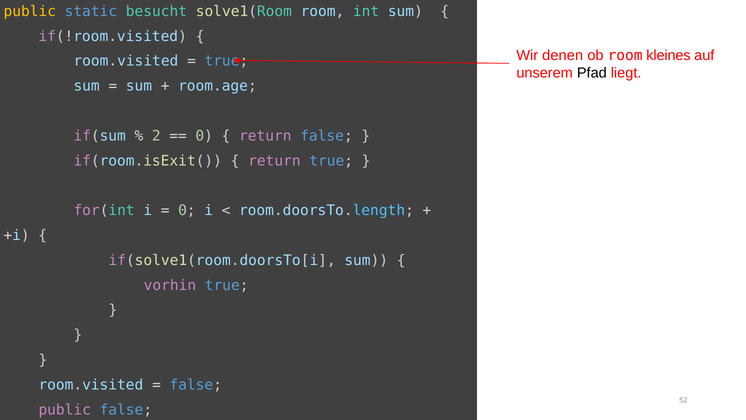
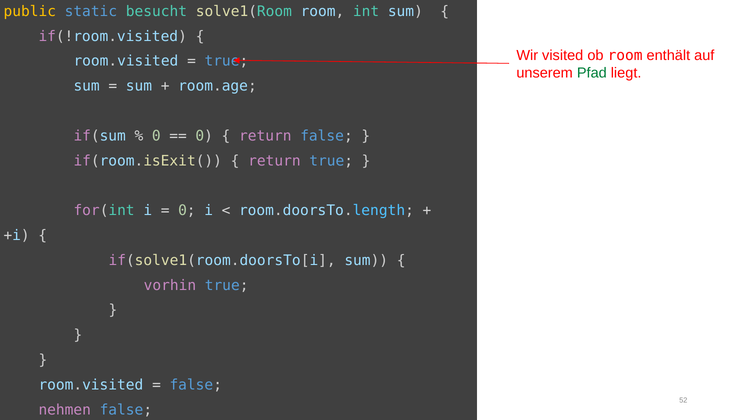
denen: denen -> visited
kleines: kleines -> enthält
Pfad colour: black -> green
2 at (156, 136): 2 -> 0
public at (65, 409): public -> nehmen
